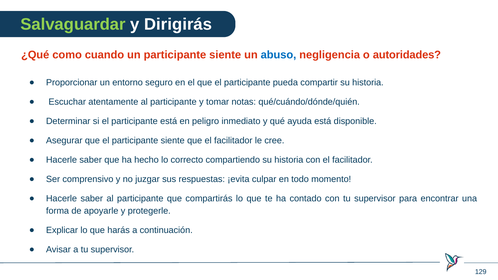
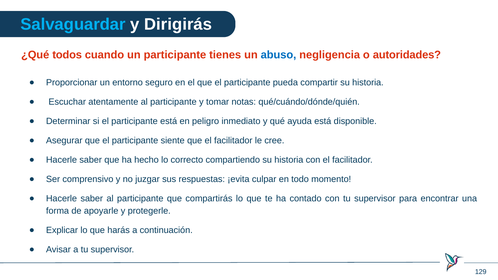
Salvaguardar colour: light green -> light blue
como: como -> todos
un participante siente: siente -> tienes
